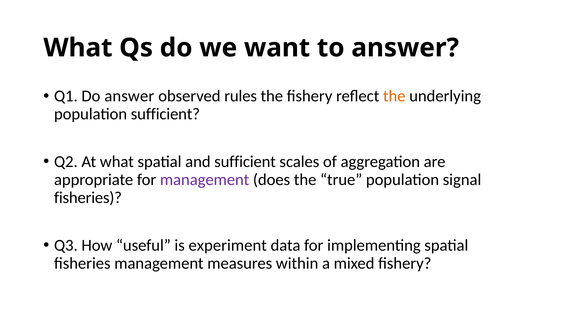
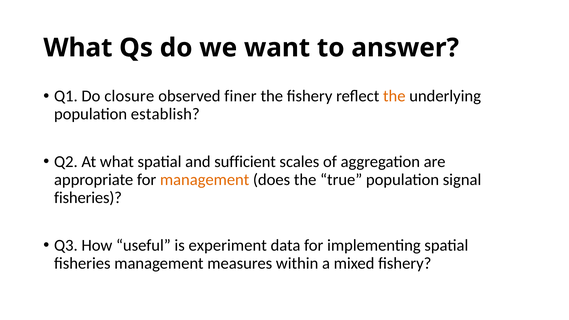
Do answer: answer -> closure
rules: rules -> finer
population sufficient: sufficient -> establish
management at (205, 180) colour: purple -> orange
